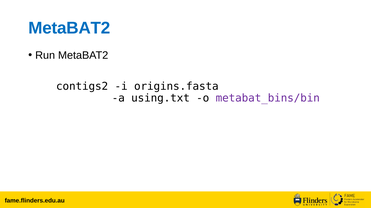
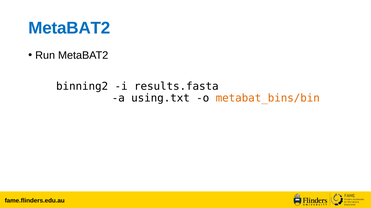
contigs2: contigs2 -> binning2
origins.fasta: origins.fasta -> results.fasta
metabat_bins/bin colour: purple -> orange
